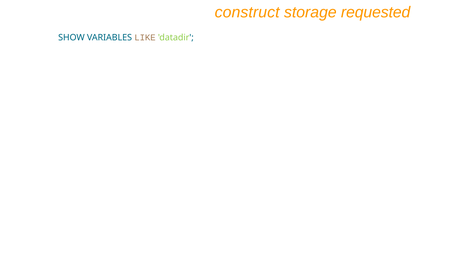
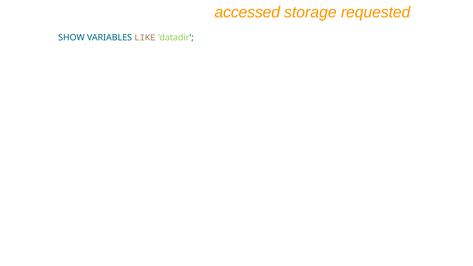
construct: construct -> accessed
